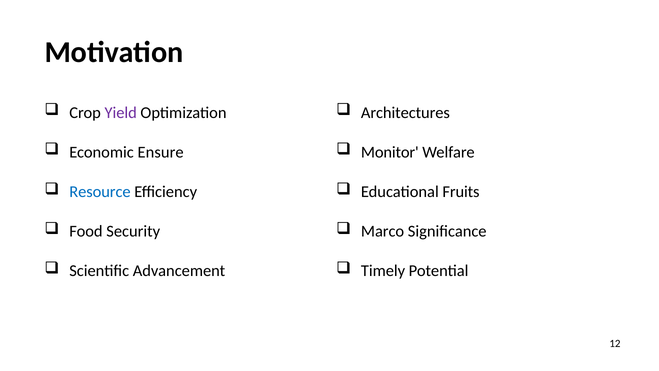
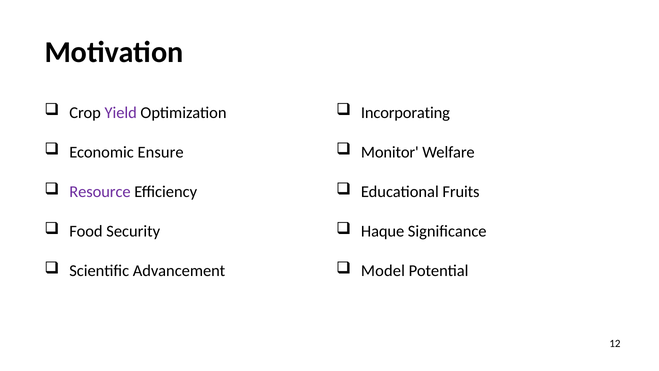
Architectures: Architectures -> Incorporating
Resource colour: blue -> purple
Marco: Marco -> Haque
Timely: Timely -> Model
